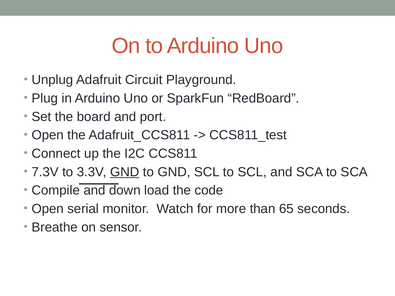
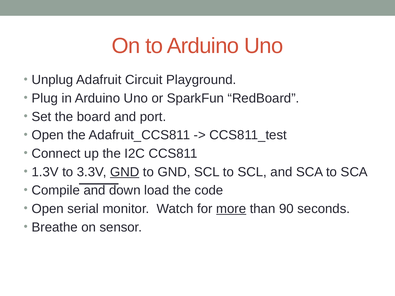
7.3V: 7.3V -> 1.3V
more underline: none -> present
65: 65 -> 90
